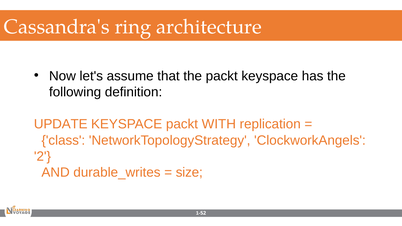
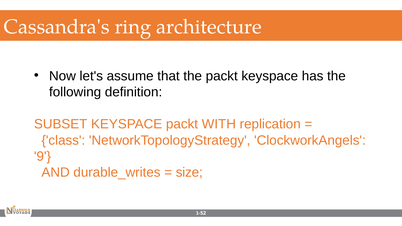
UPDATE: UPDATE -> SUBSET
2: 2 -> 9
